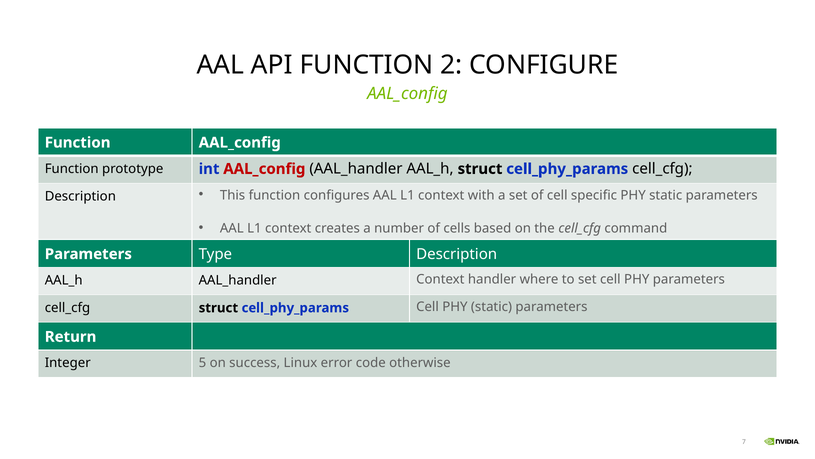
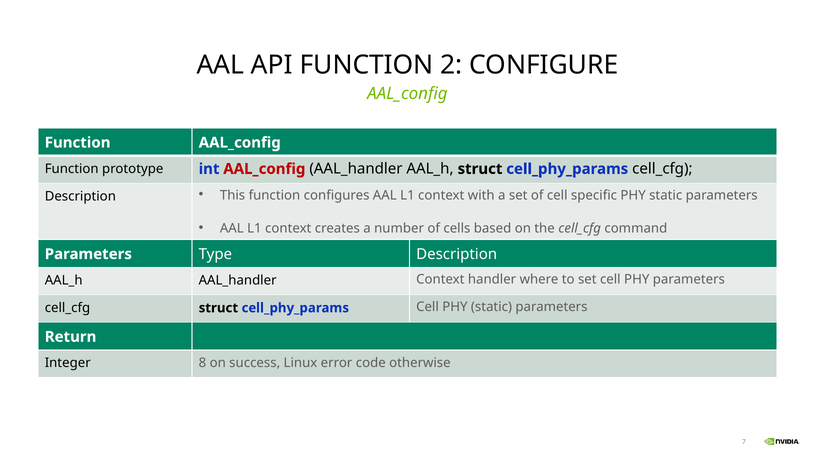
5: 5 -> 8
